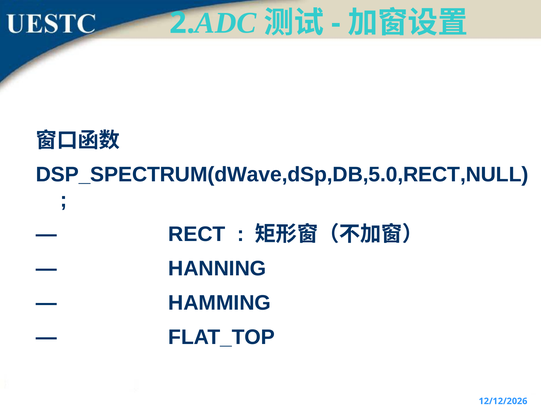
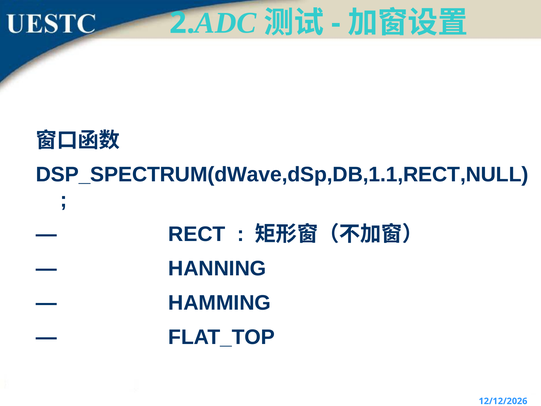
DSP_SPECTRUM(dWave,dSp,DB,5.0,RECT,NULL: DSP_SPECTRUM(dWave,dSp,DB,5.0,RECT,NULL -> DSP_SPECTRUM(dWave,dSp,DB,1.1,RECT,NULL
